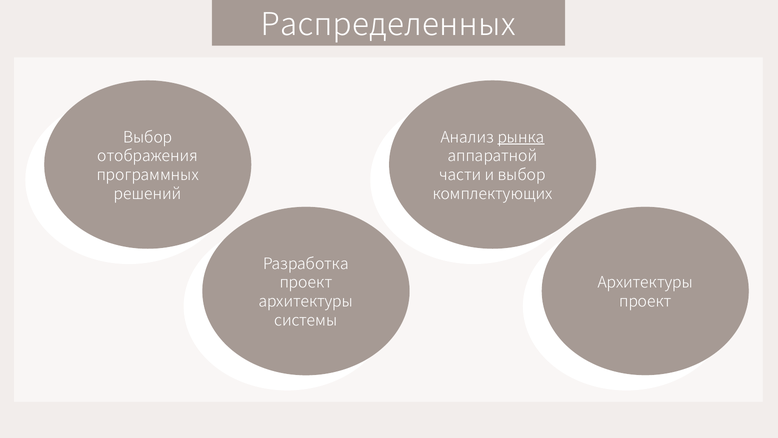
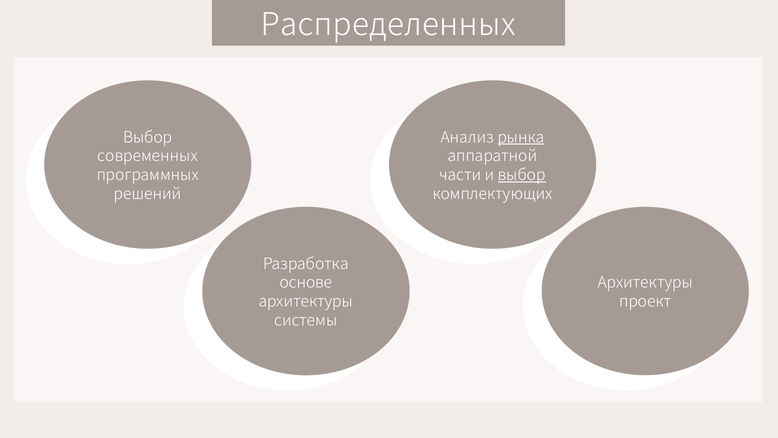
отображения: отображения -> современных
выбор at (522, 175) underline: none -> present
проект at (306, 282): проект -> основе
